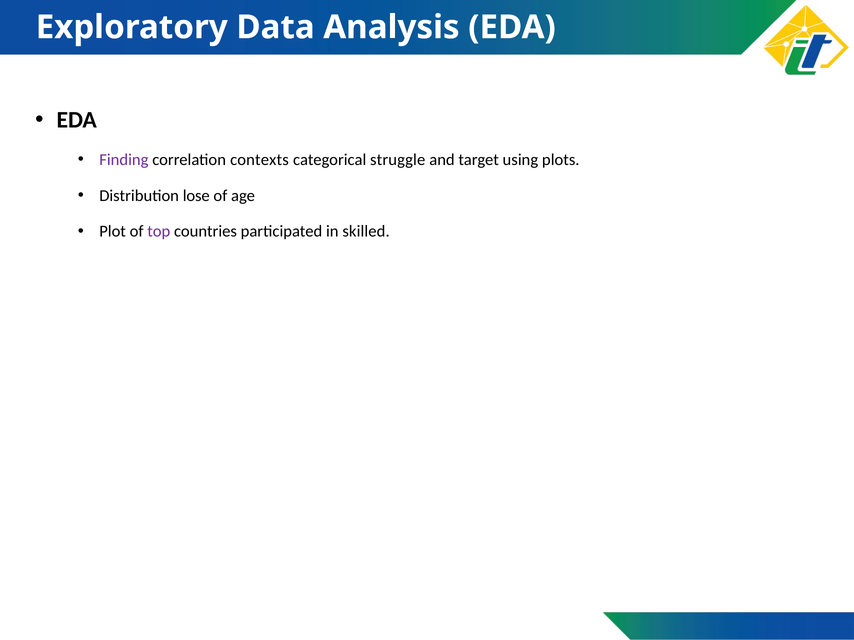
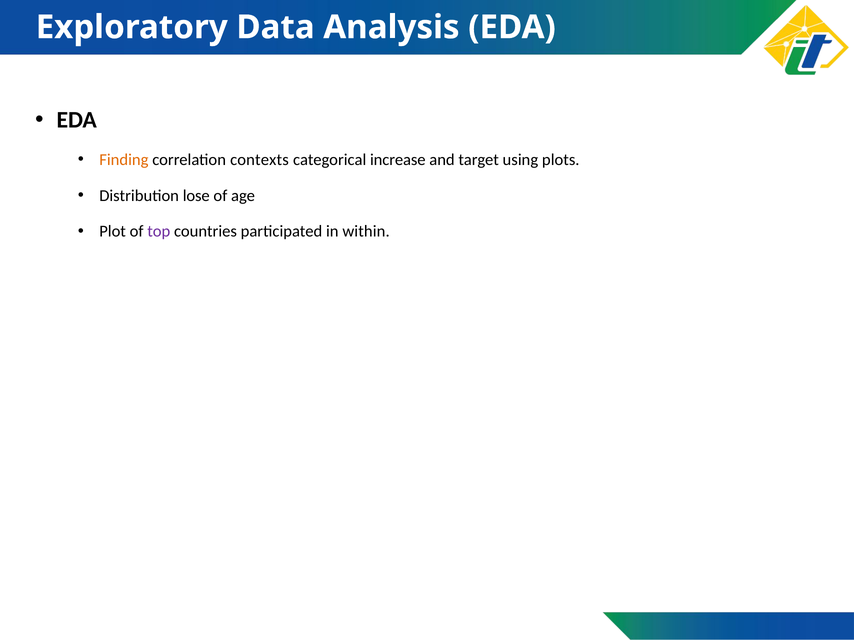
Finding colour: purple -> orange
struggle: struggle -> increase
skilled: skilled -> within
